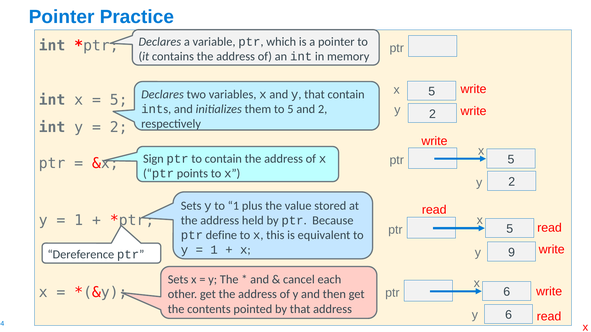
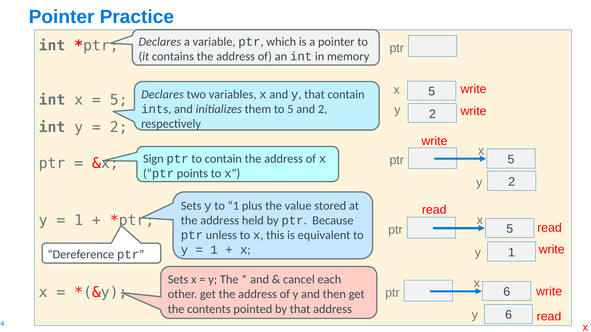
define: define -> unless
y 9: 9 -> 1
